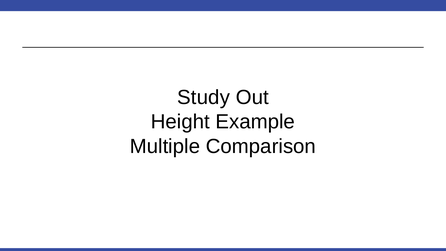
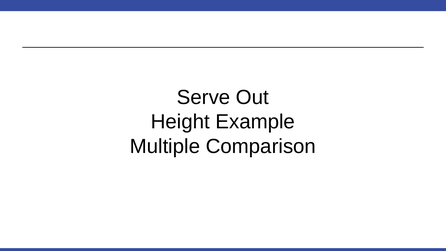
Study: Study -> Serve
